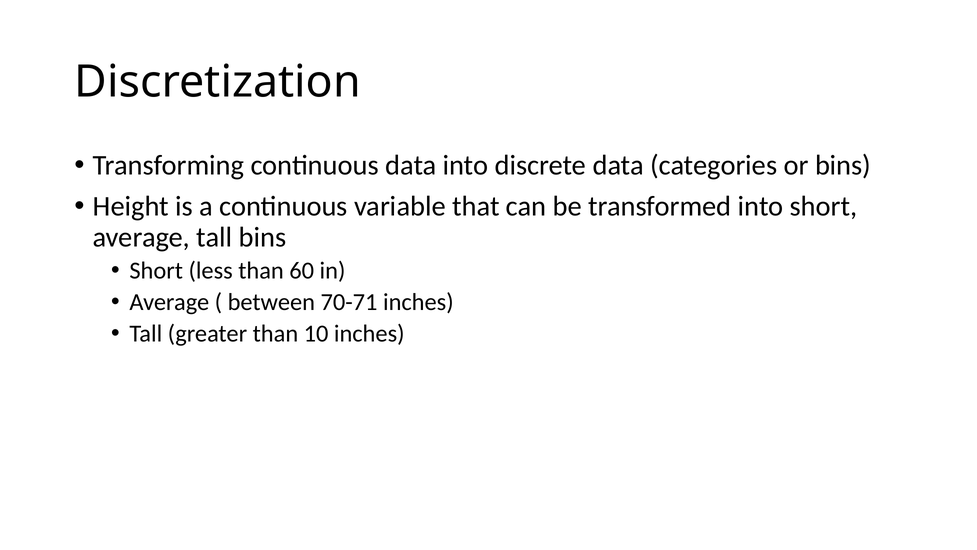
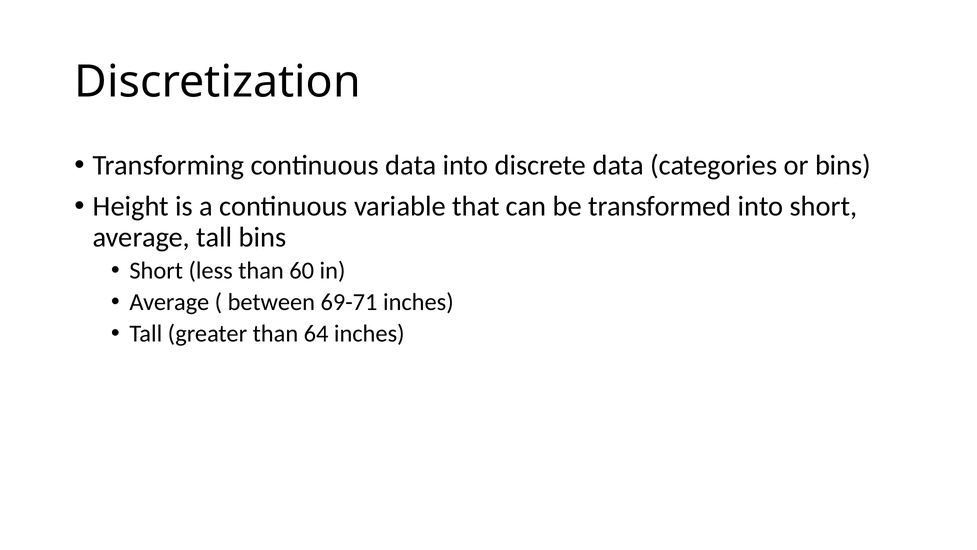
70-71: 70-71 -> 69-71
10: 10 -> 64
